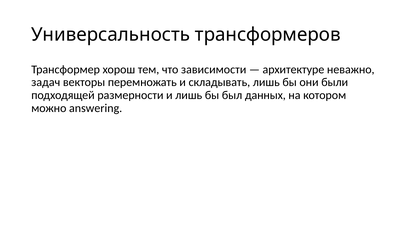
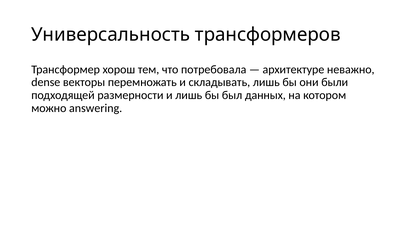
зависимости: зависимости -> потребовала
задач: задач -> dense
